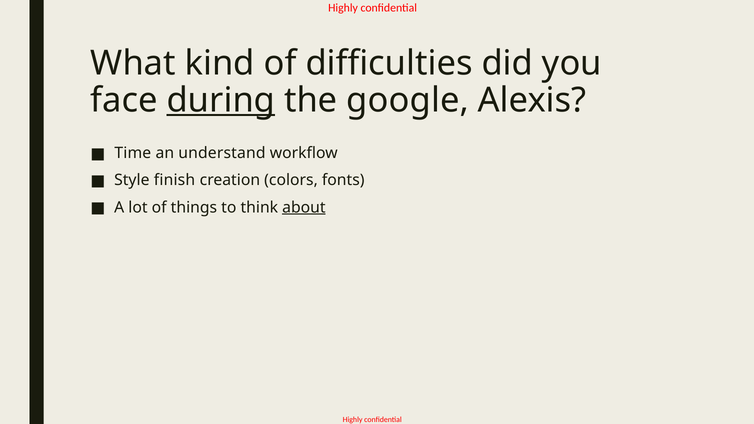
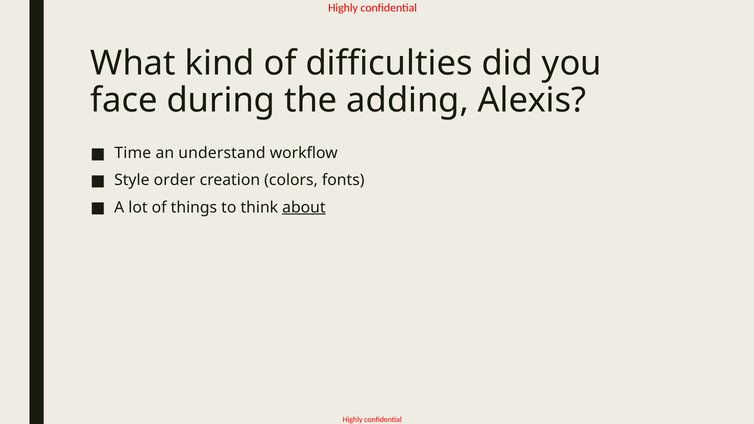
during underline: present -> none
google: google -> adding
finish: finish -> order
